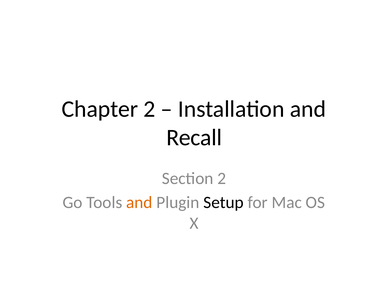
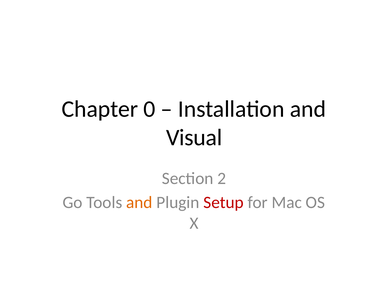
Chapter 2: 2 -> 0
Recall: Recall -> Visual
Setup colour: black -> red
